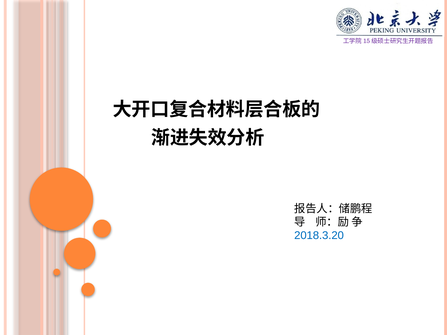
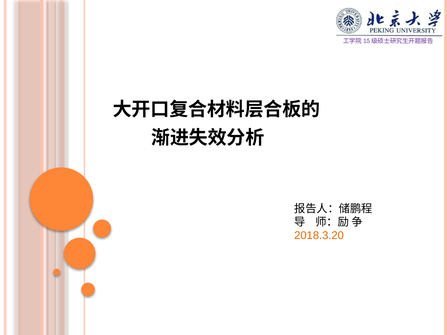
2018.3.20 colour: blue -> orange
